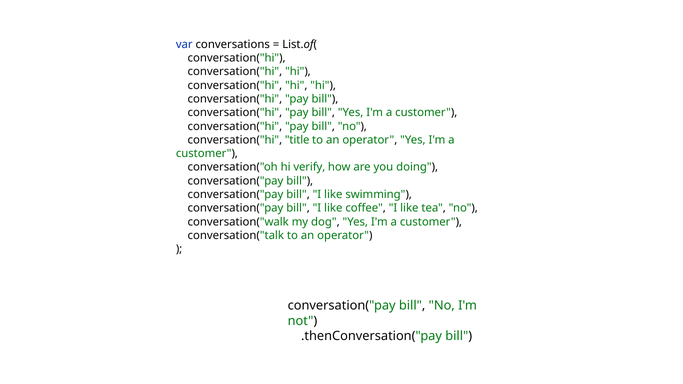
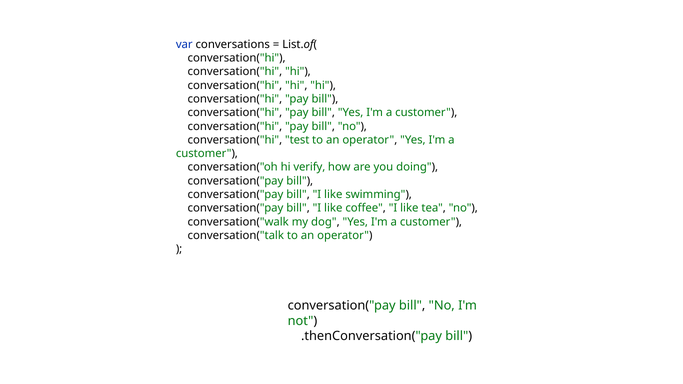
title: title -> test
